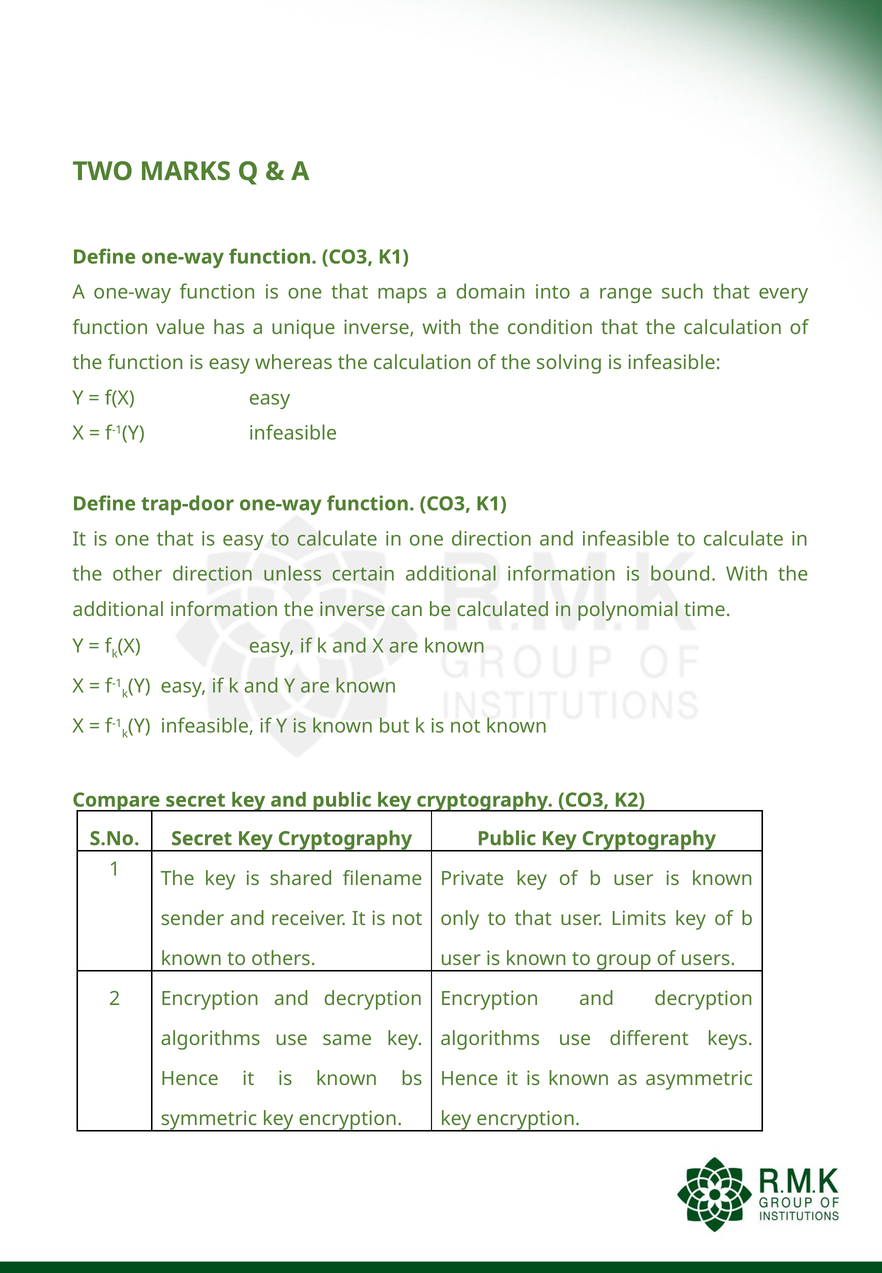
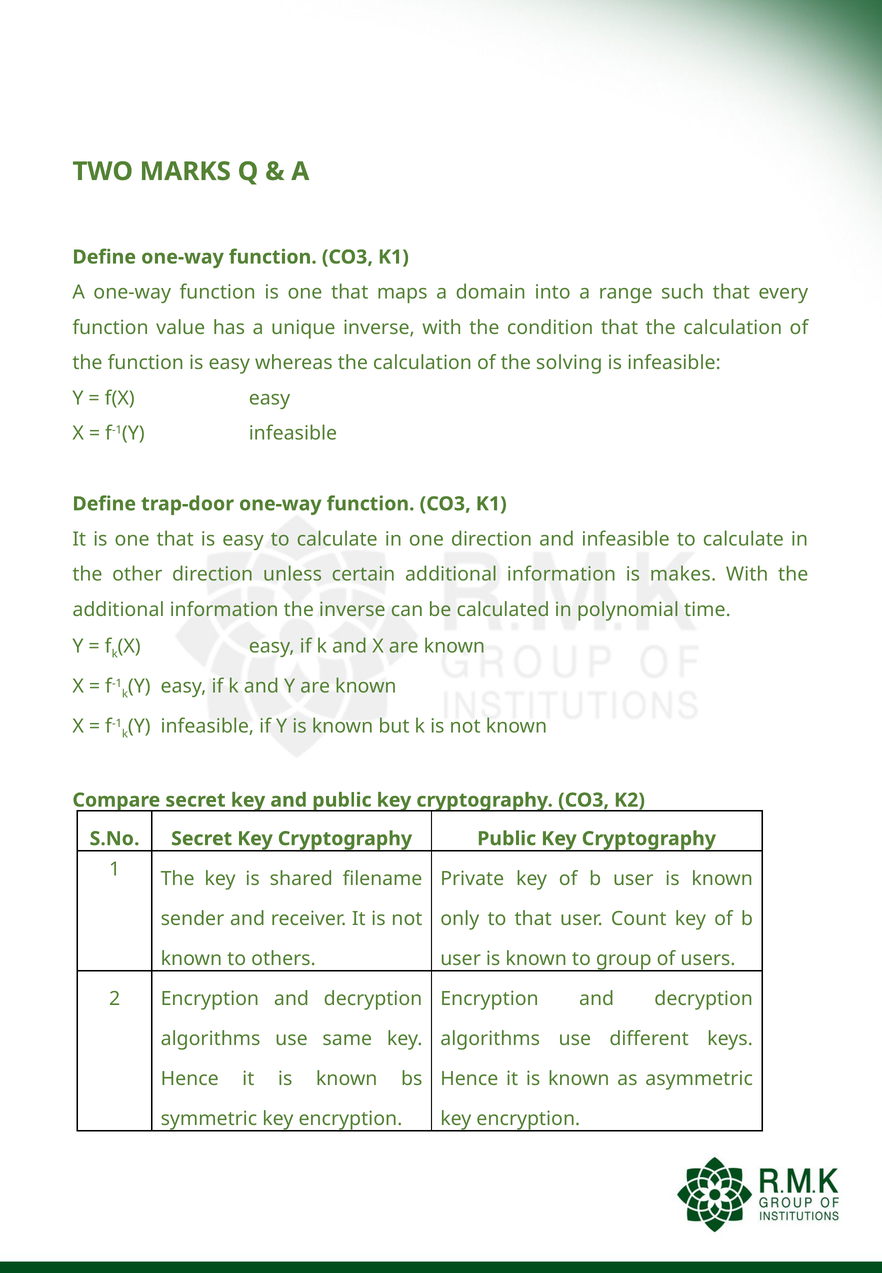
bound: bound -> makes
Limits: Limits -> Count
